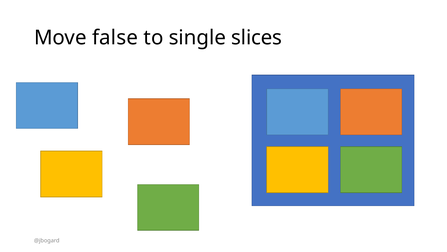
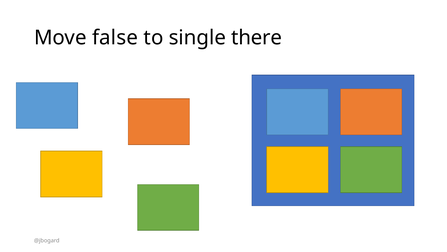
slices: slices -> there
